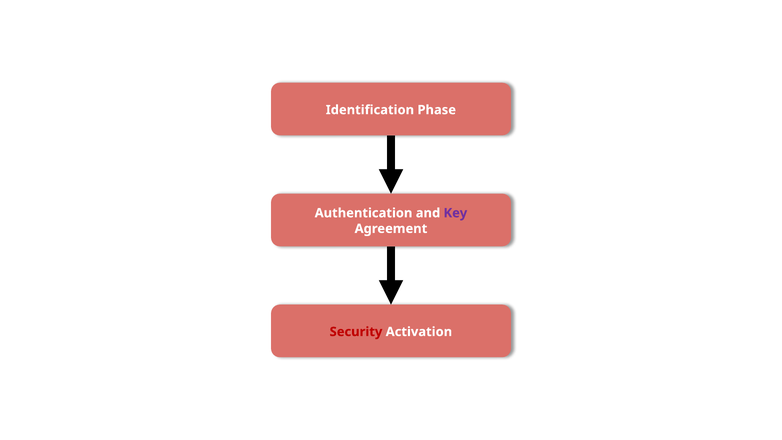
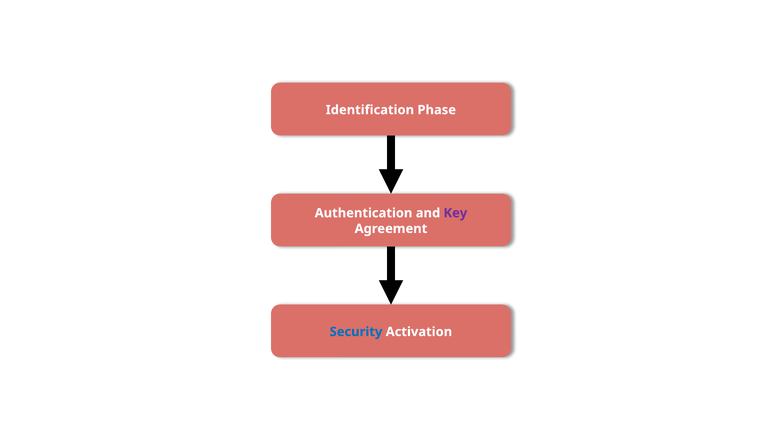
Security colour: red -> blue
